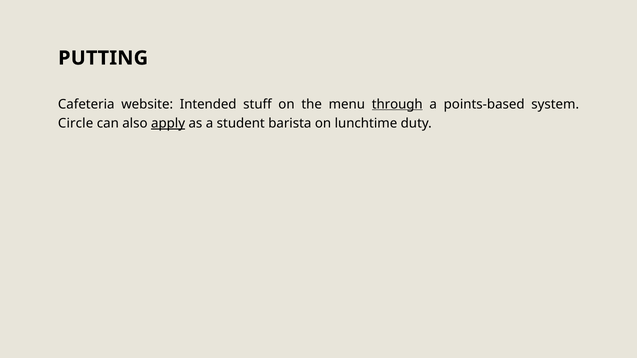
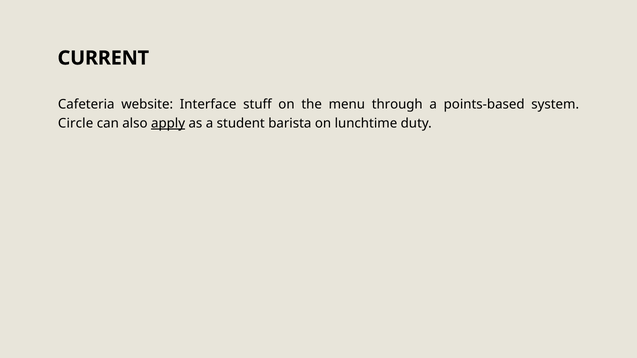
PUTTING: PUTTING -> CURRENT
Intended: Intended -> Interface
through underline: present -> none
